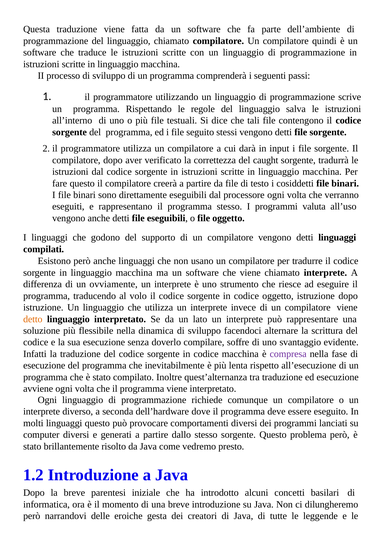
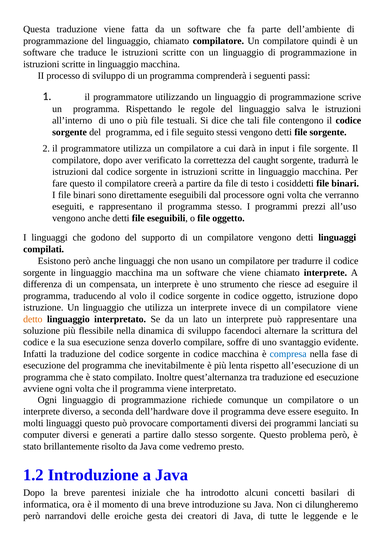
valuta: valuta -> prezzi
ovviamente: ovviamente -> compensata
compresa colour: purple -> blue
